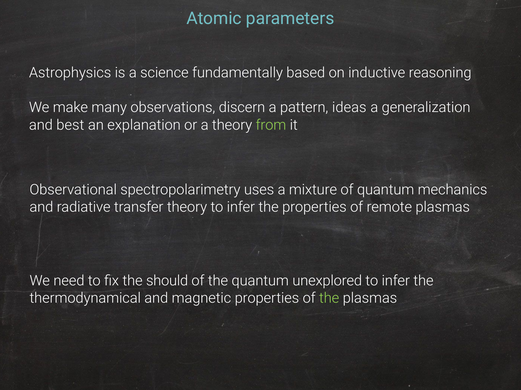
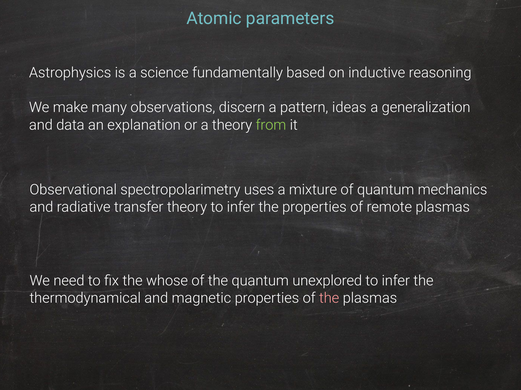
best: best -> data
should: should -> whose
the at (329, 299) colour: light green -> pink
